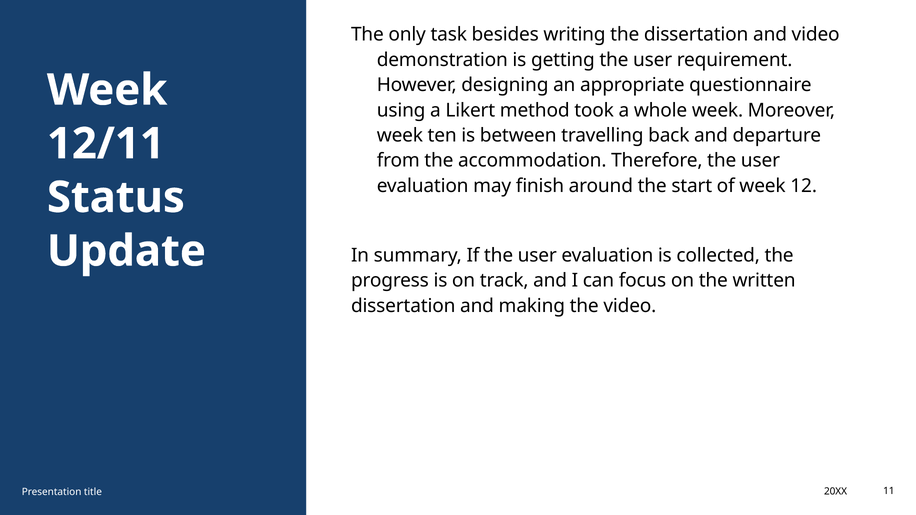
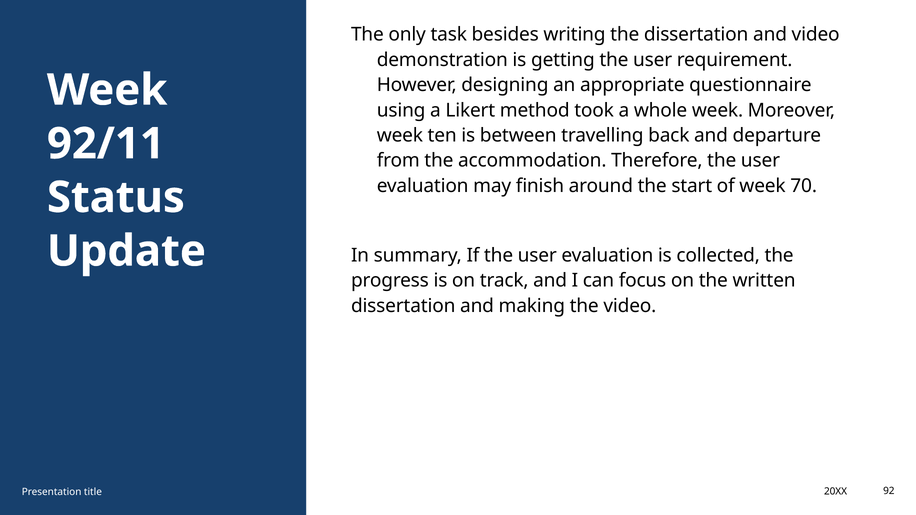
12/11: 12/11 -> 92/11
12: 12 -> 70
11: 11 -> 92
